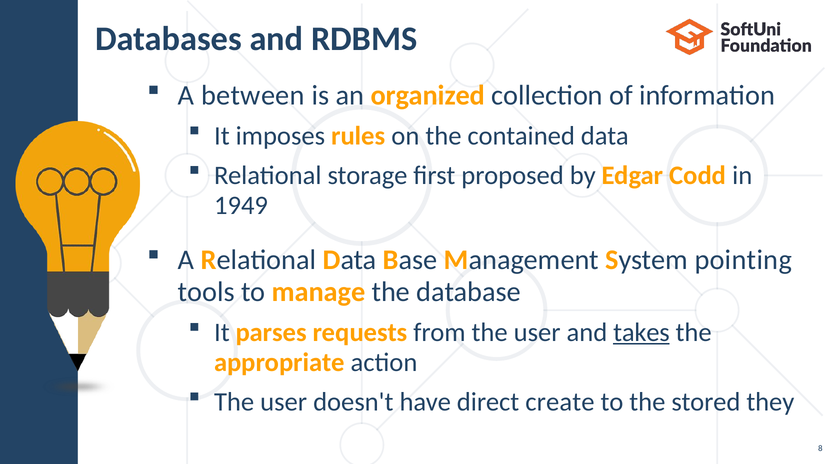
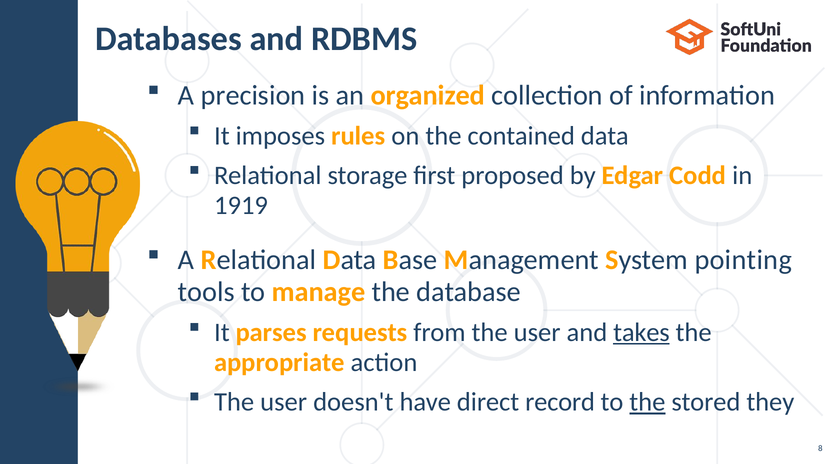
between: between -> precision
1949: 1949 -> 1919
create: create -> record
the at (647, 402) underline: none -> present
